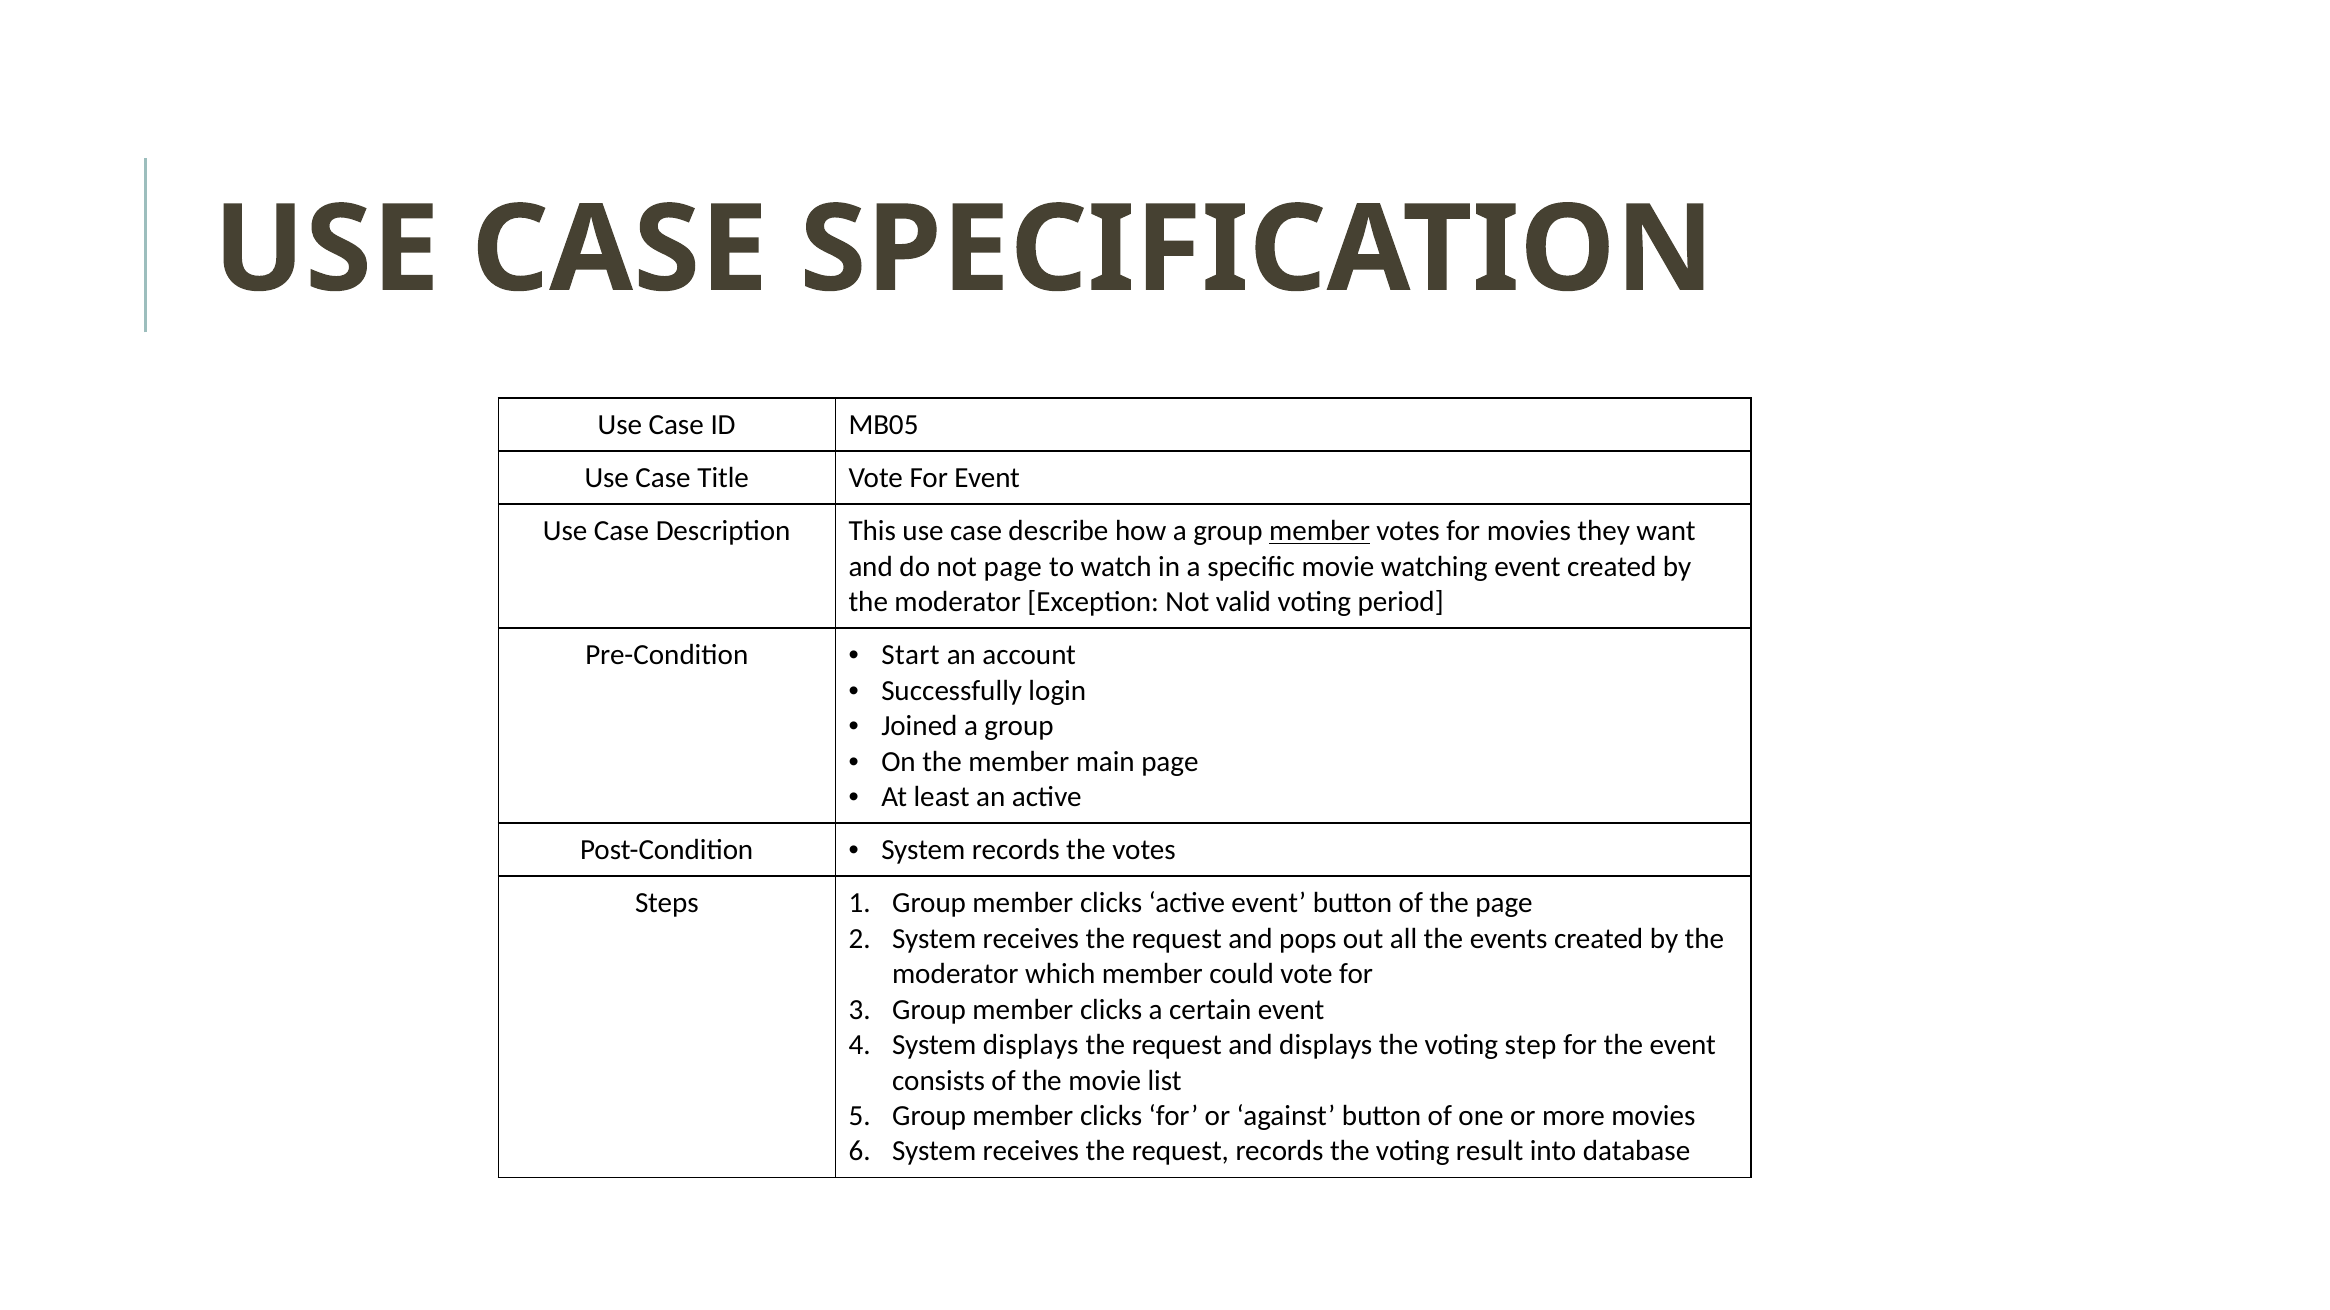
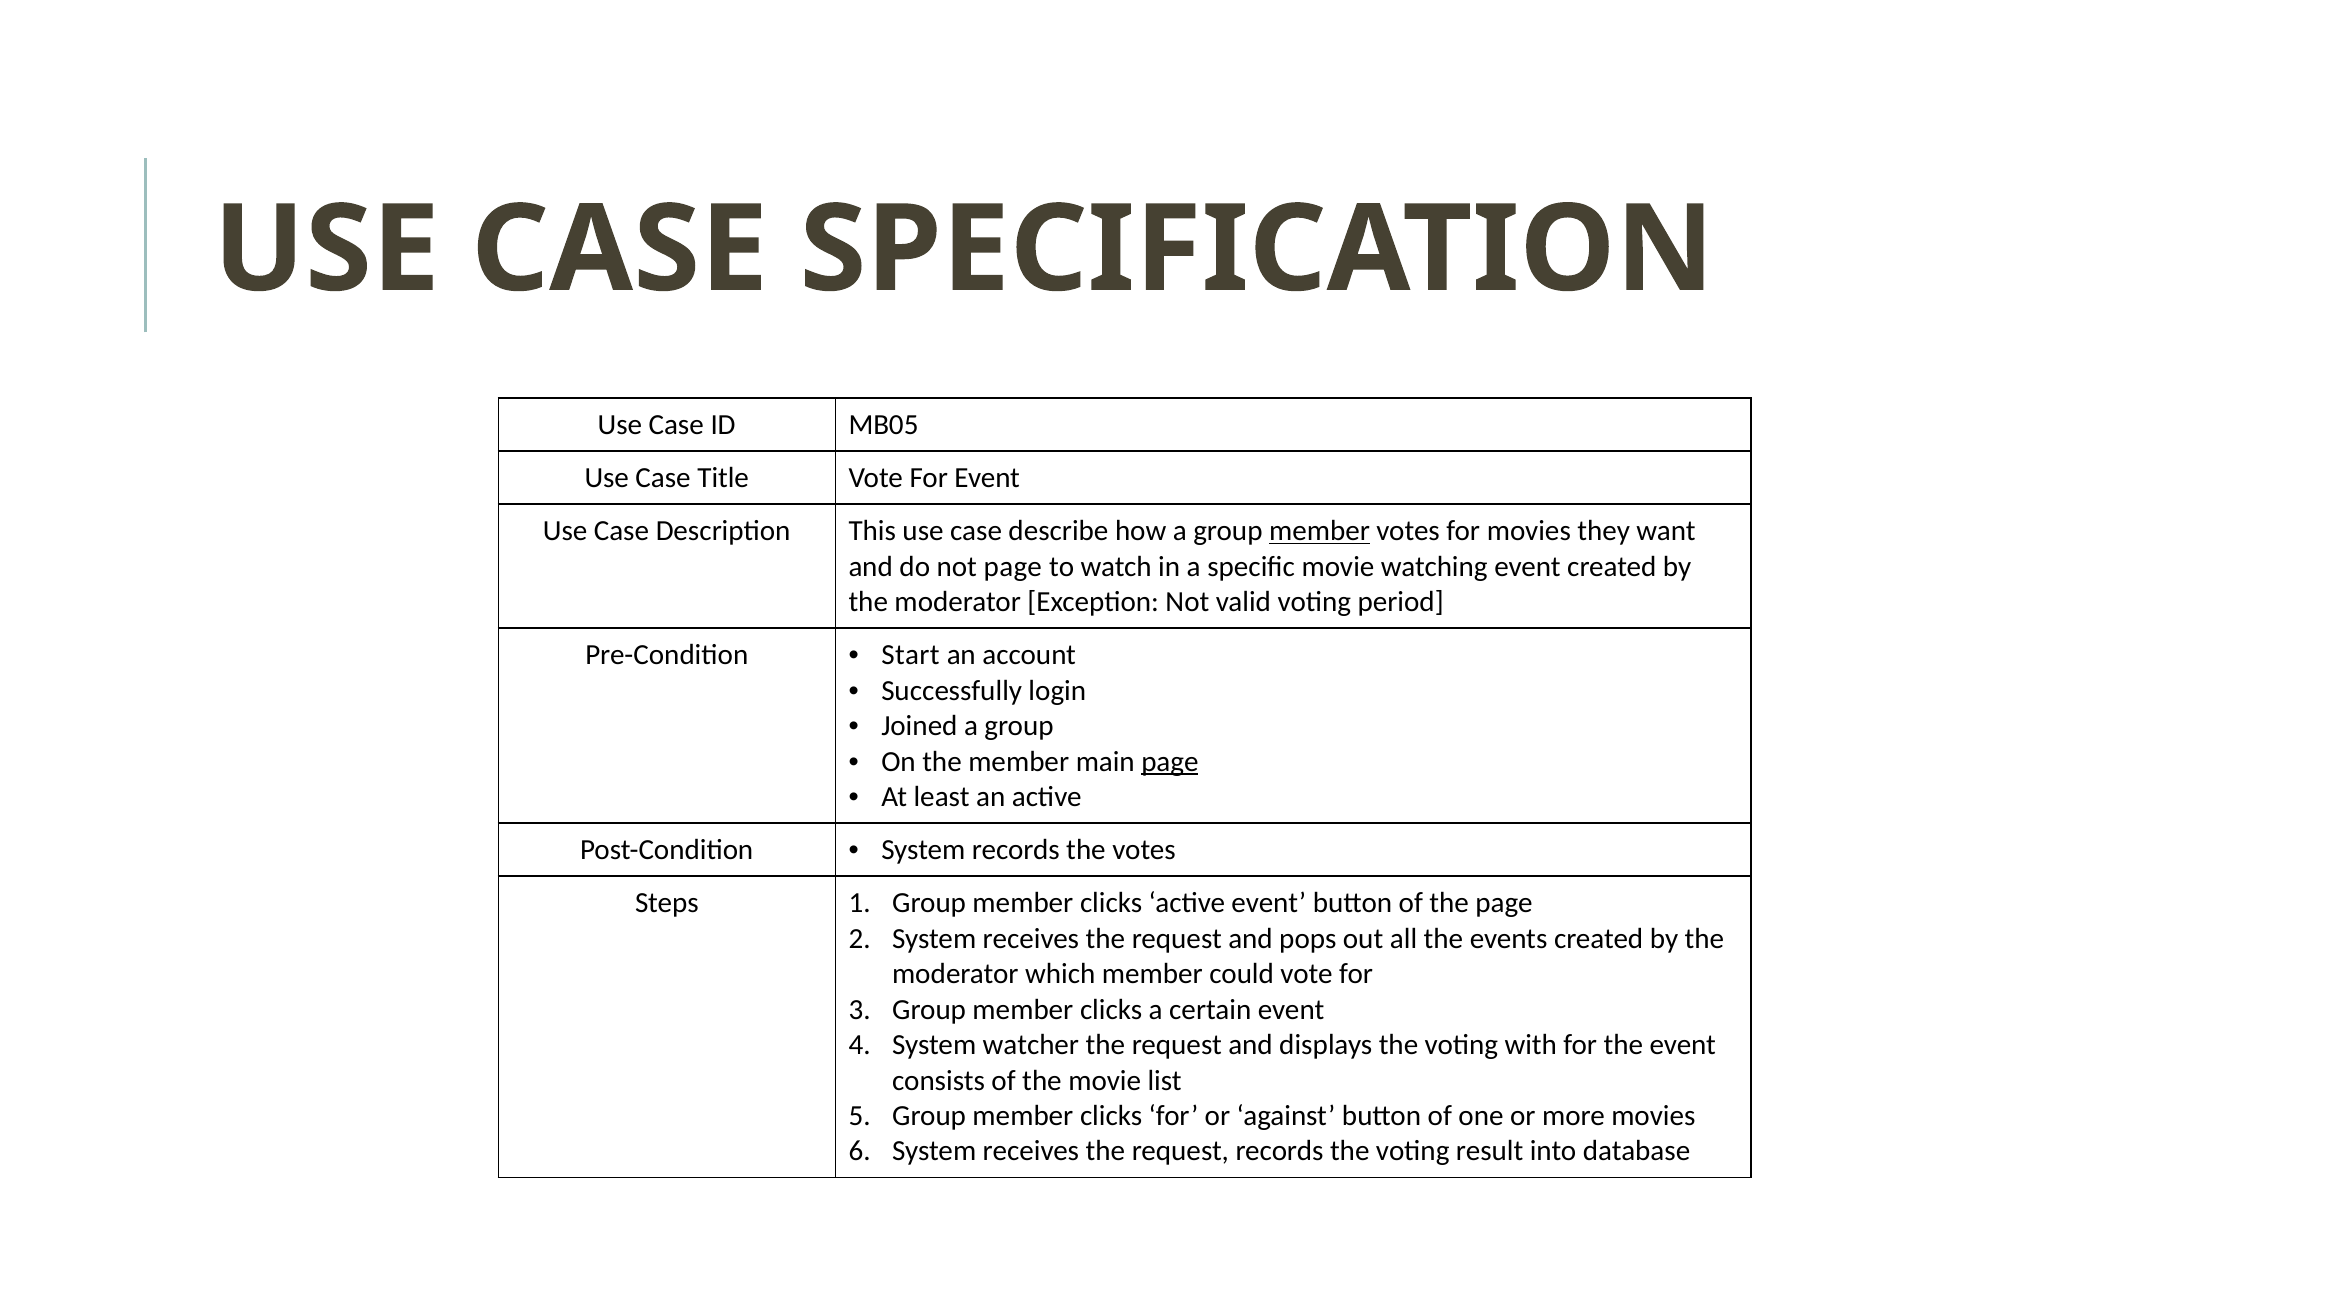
page at (1170, 762) underline: none -> present
System displays: displays -> watcher
step: step -> with
